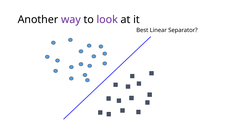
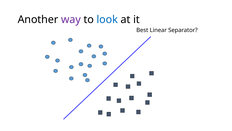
look colour: purple -> blue
